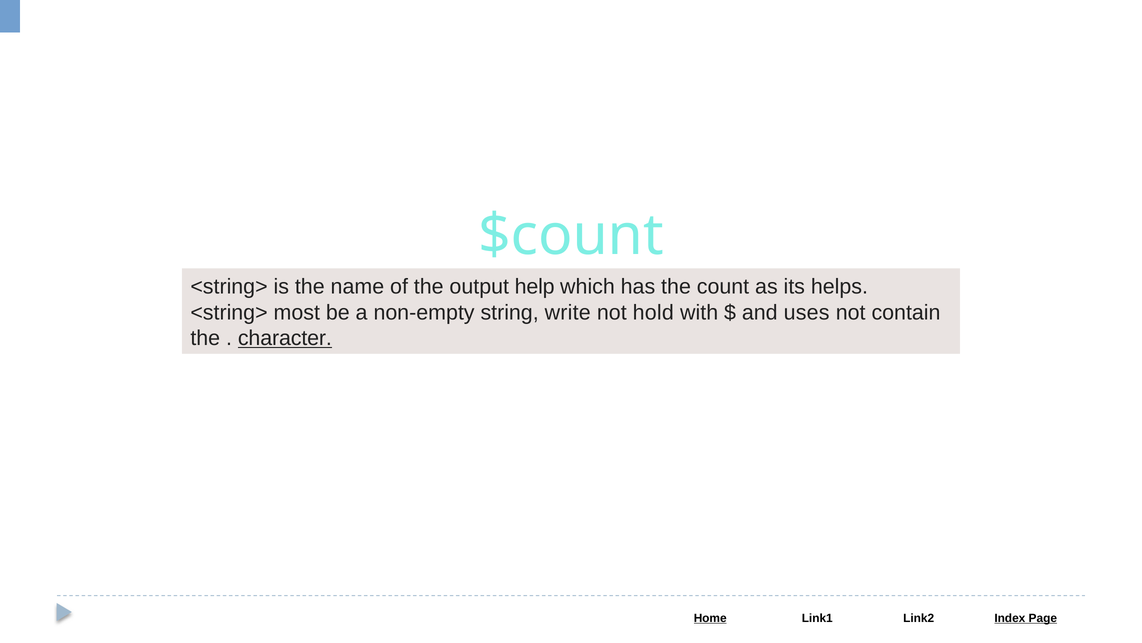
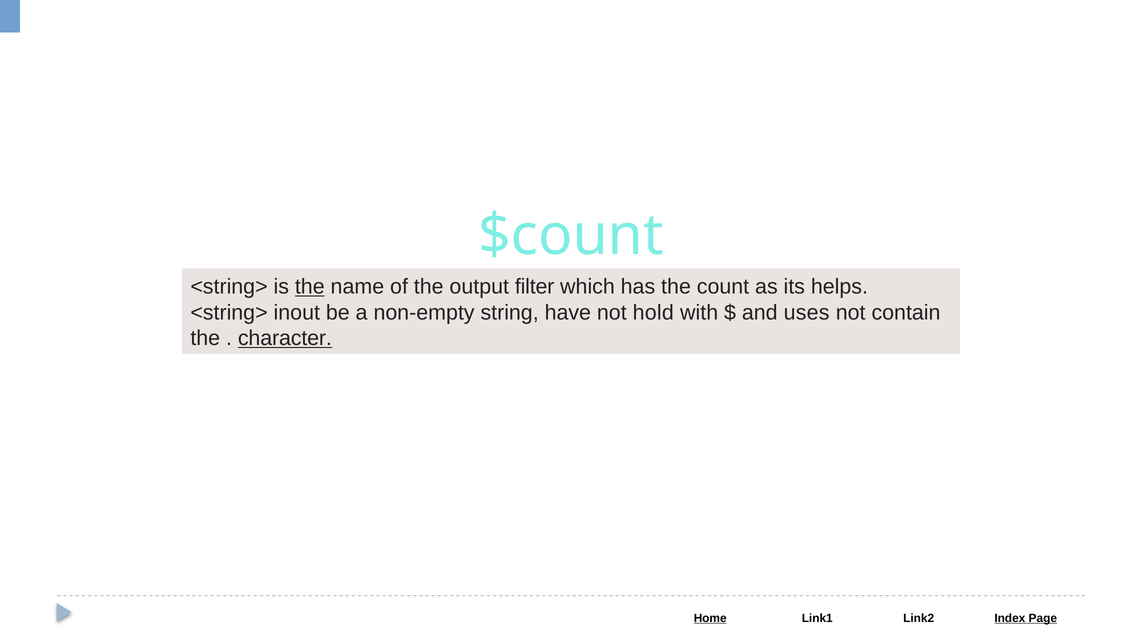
the at (310, 287) underline: none -> present
help: help -> filter
most: most -> inout
write: write -> have
